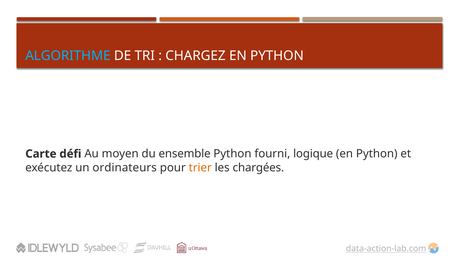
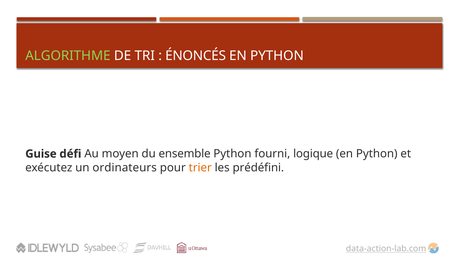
ALGORITHME colour: light blue -> light green
CHARGEZ: CHARGEZ -> ÉNONCÉS
Carte: Carte -> Guise
chargées: chargées -> prédéfini
